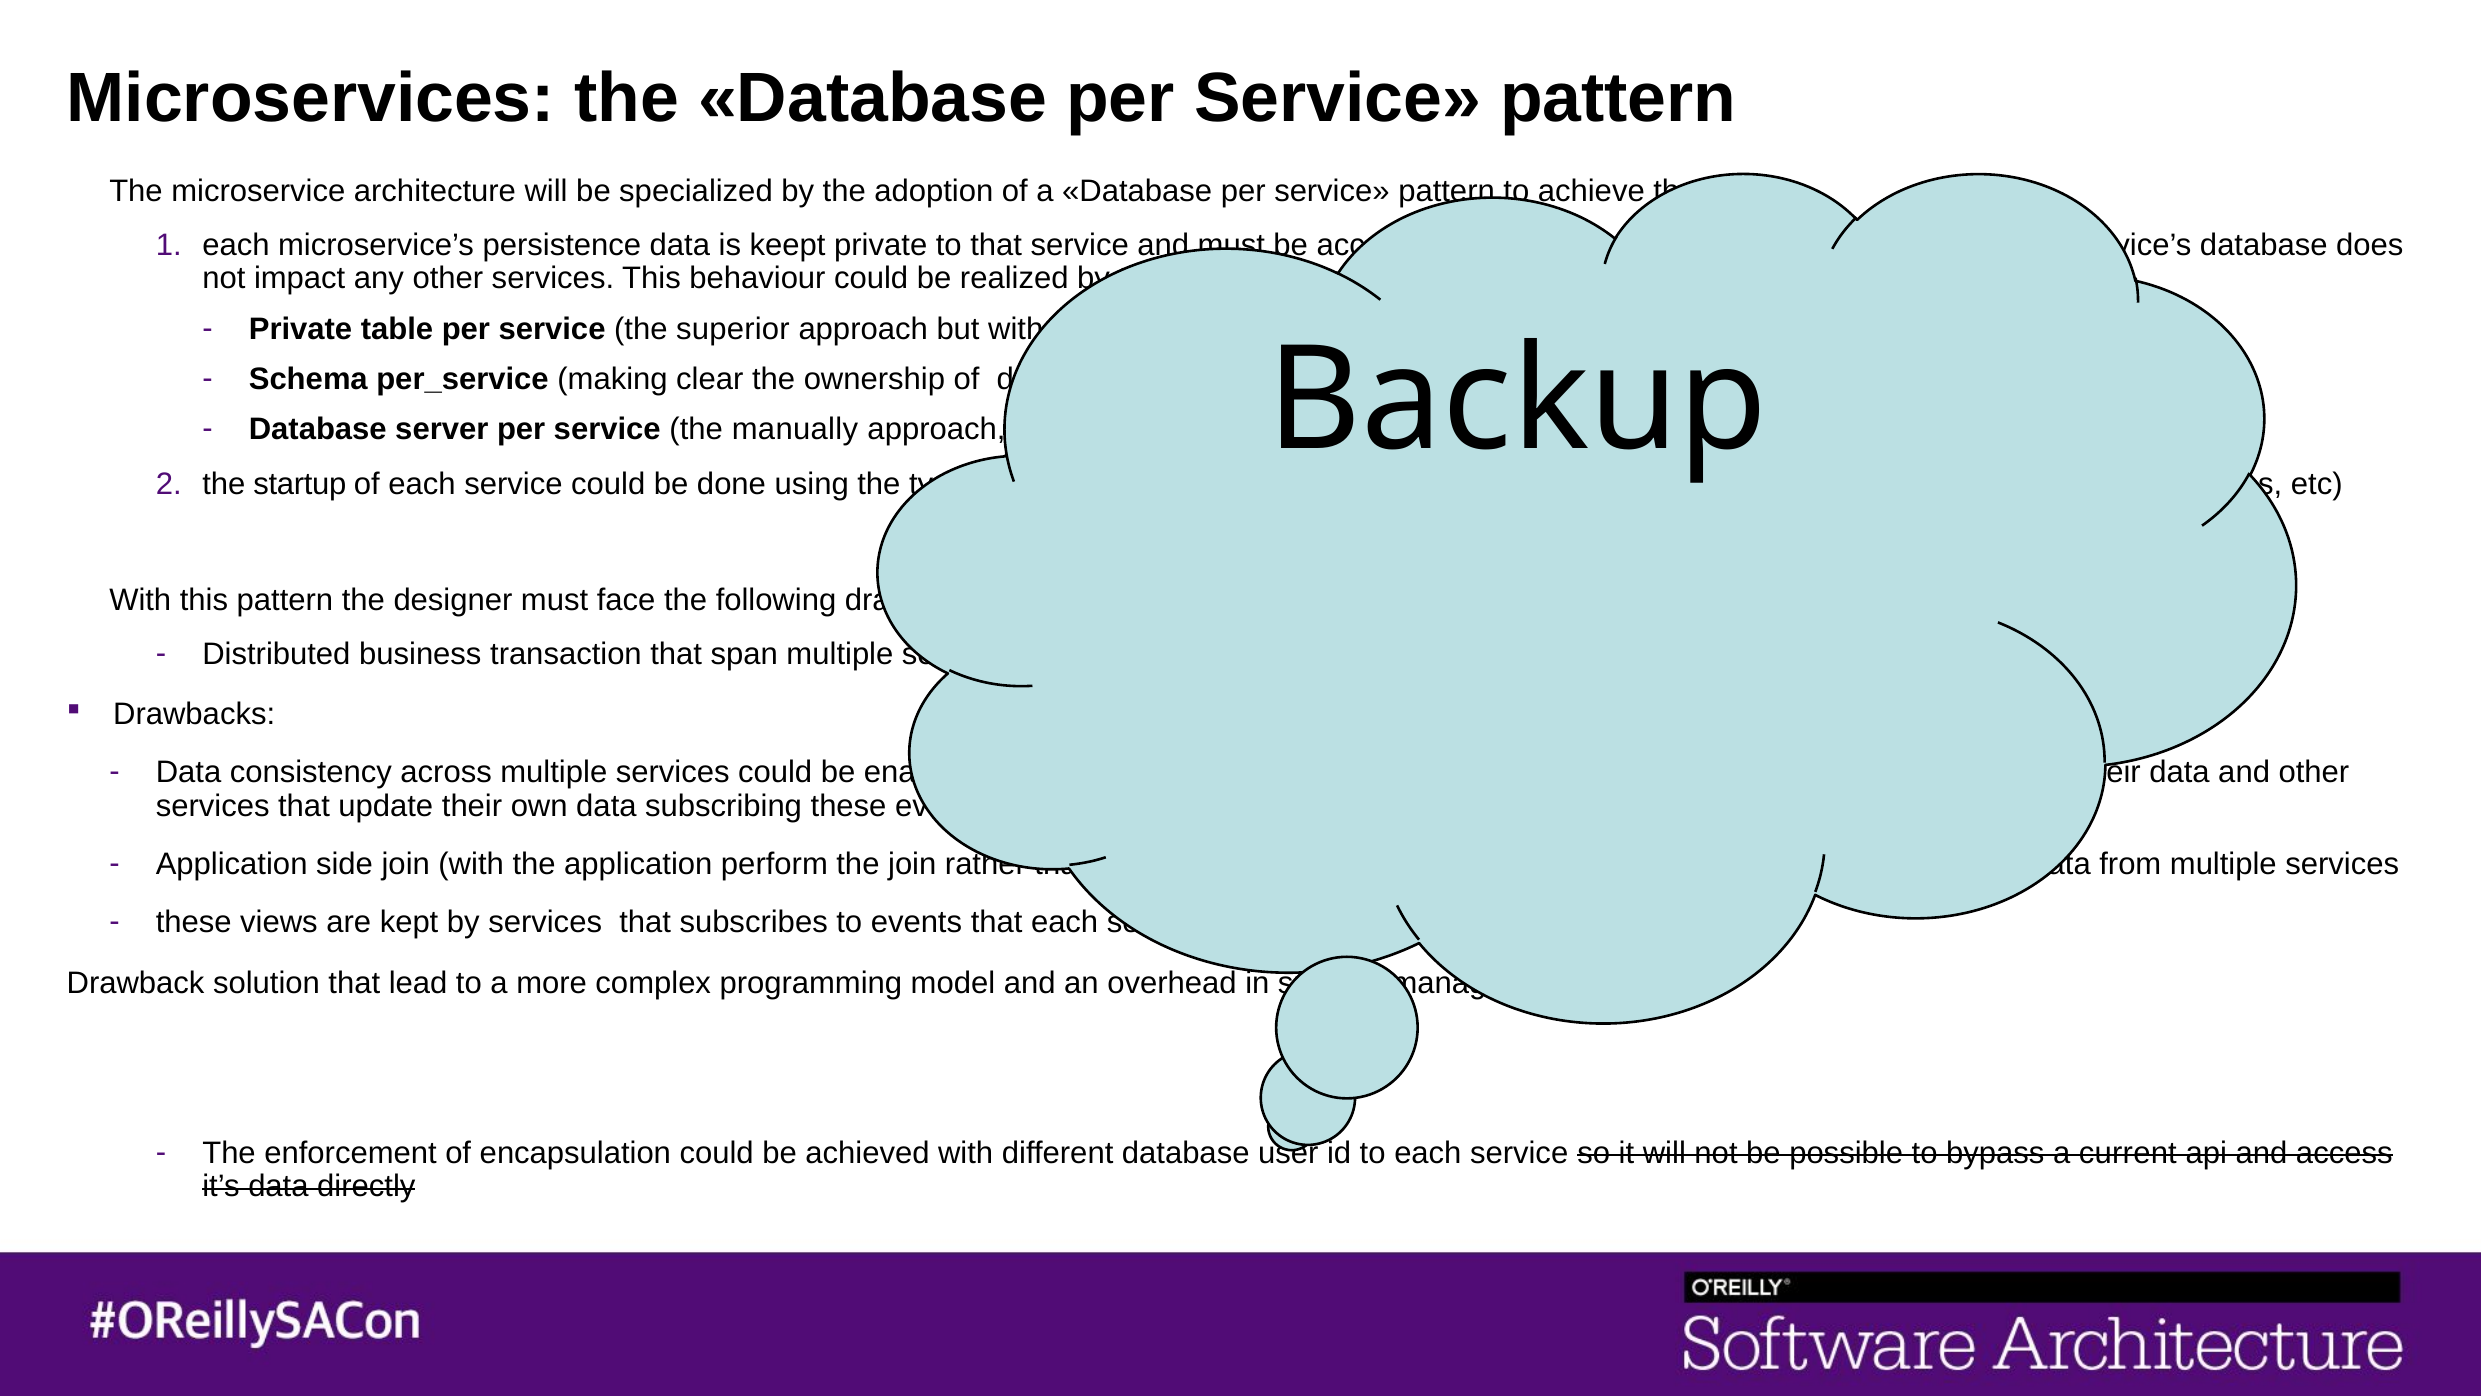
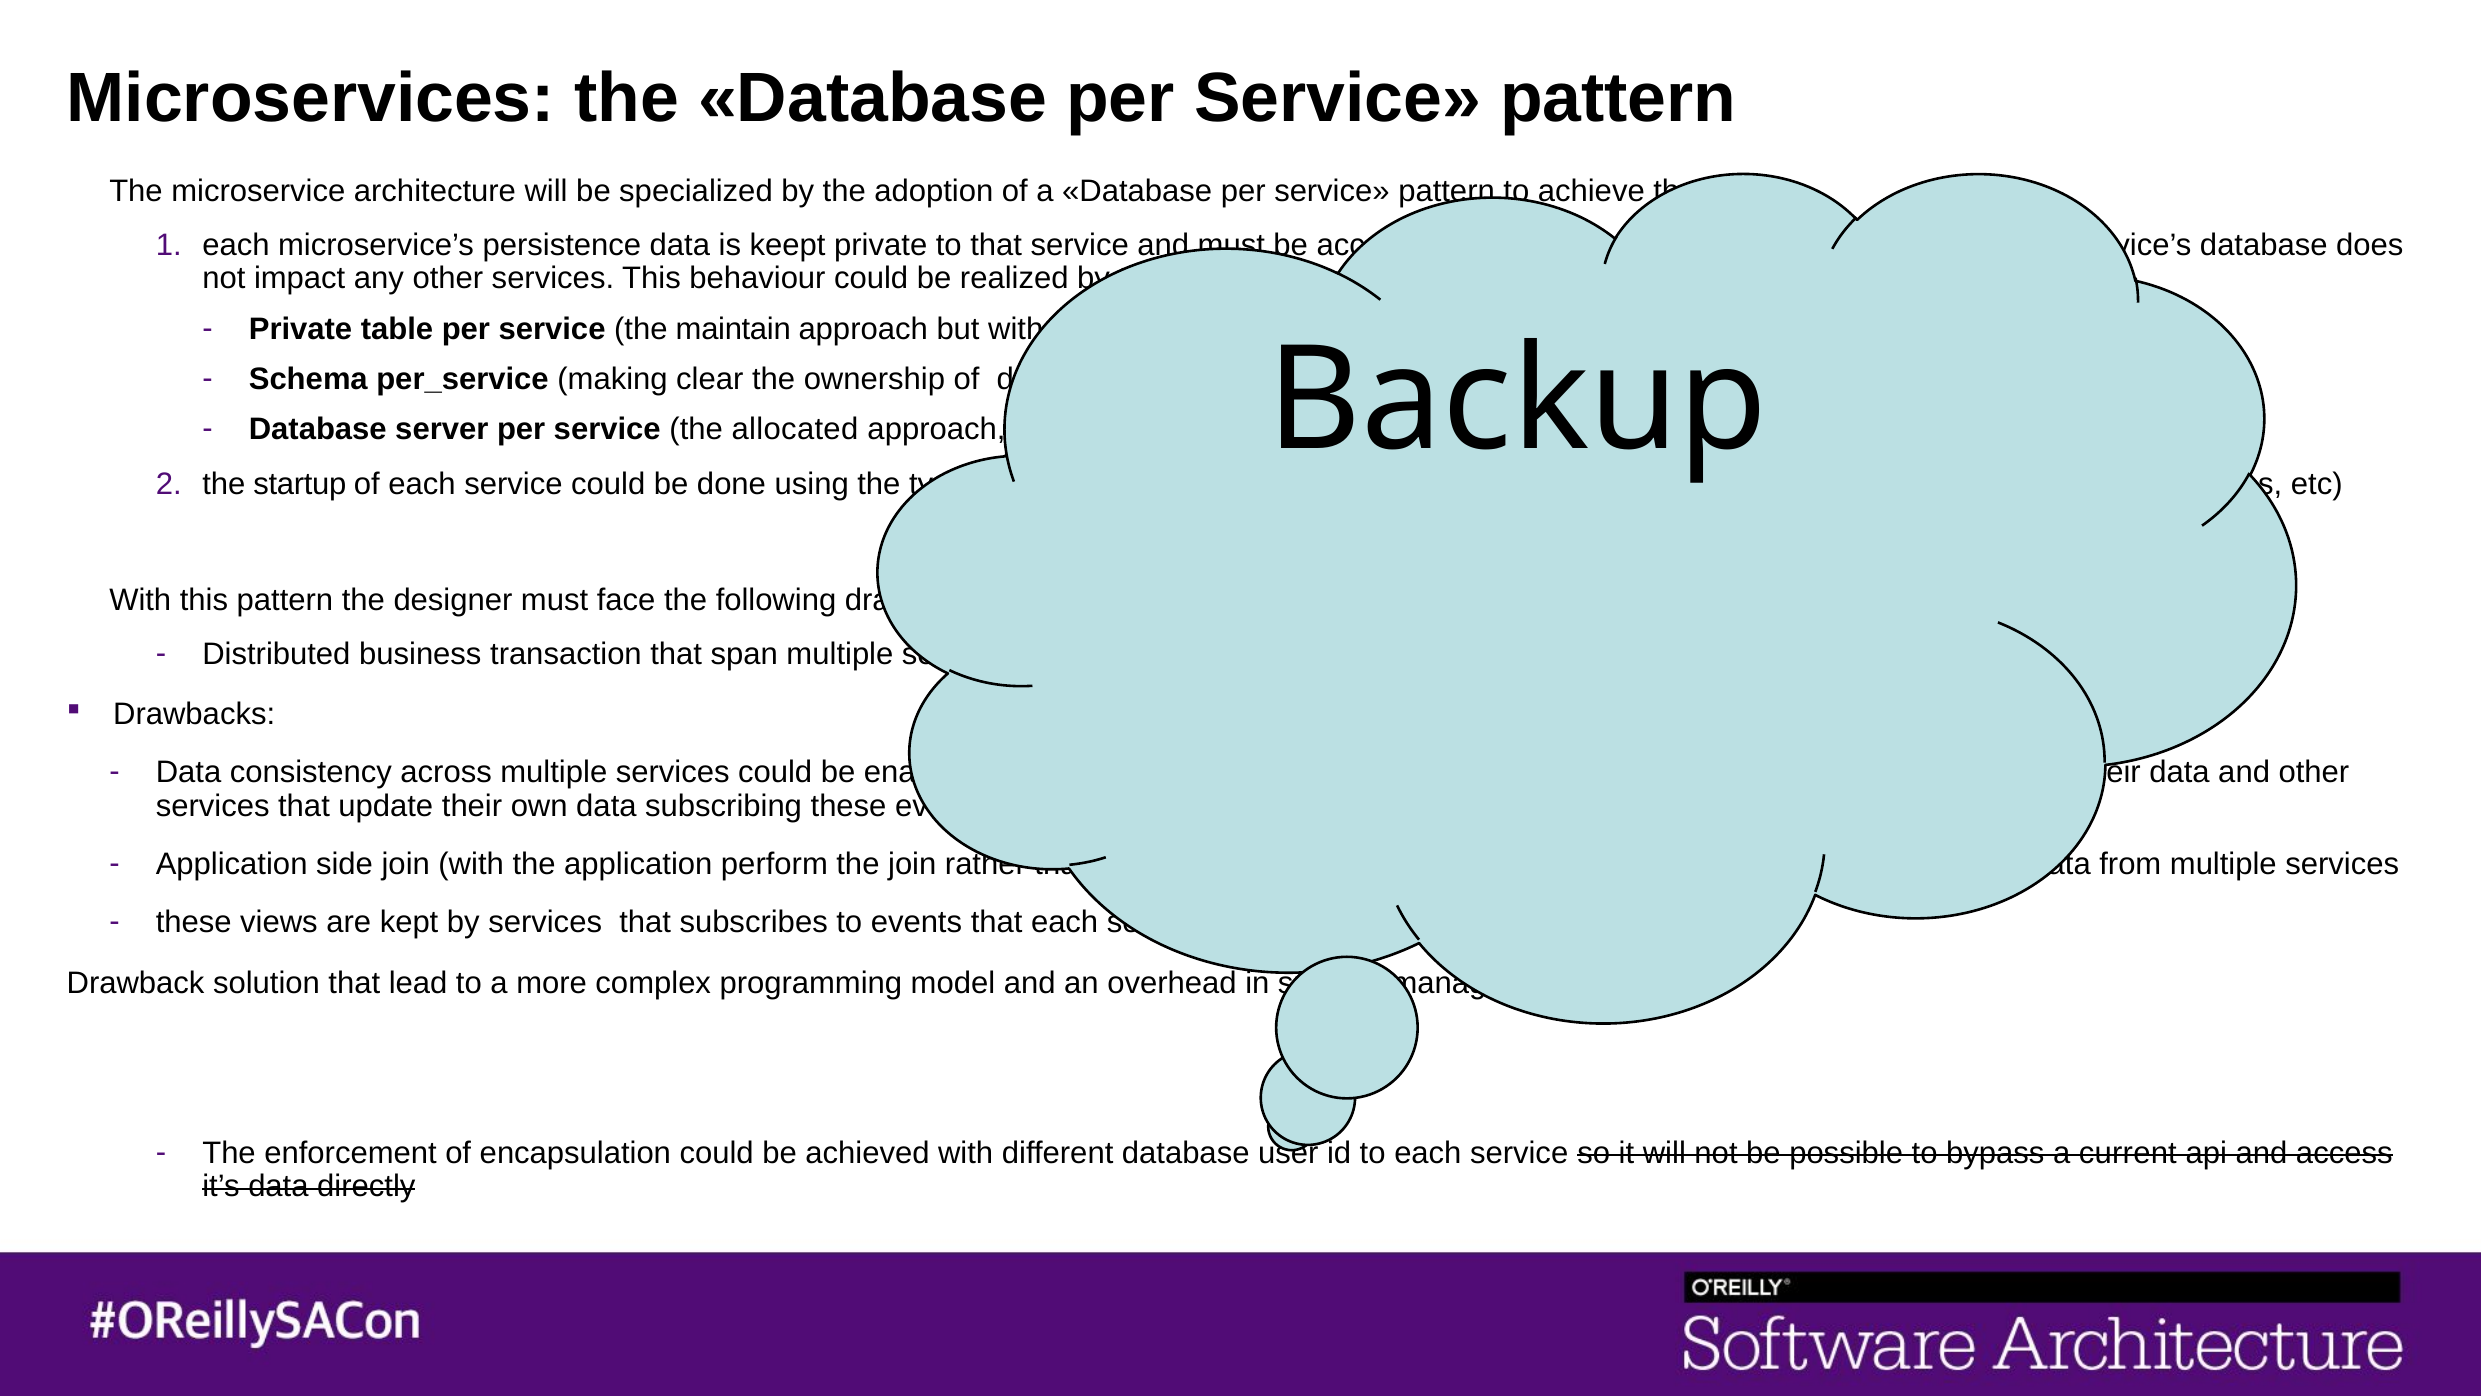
superior: superior -> maintain
manually: manually -> allocated
